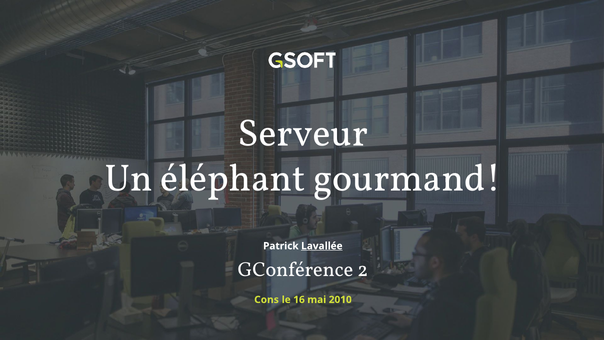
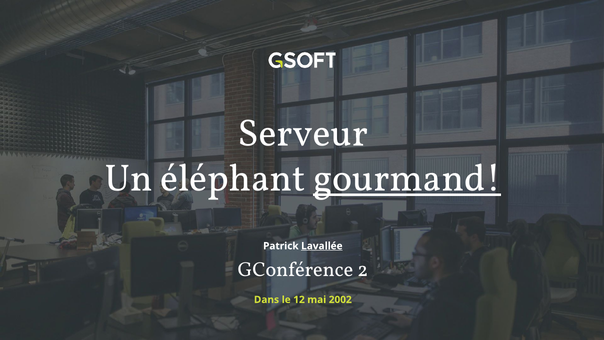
gourmand underline: none -> present
Cons: Cons -> Dans
16: 16 -> 12
2010: 2010 -> 2002
